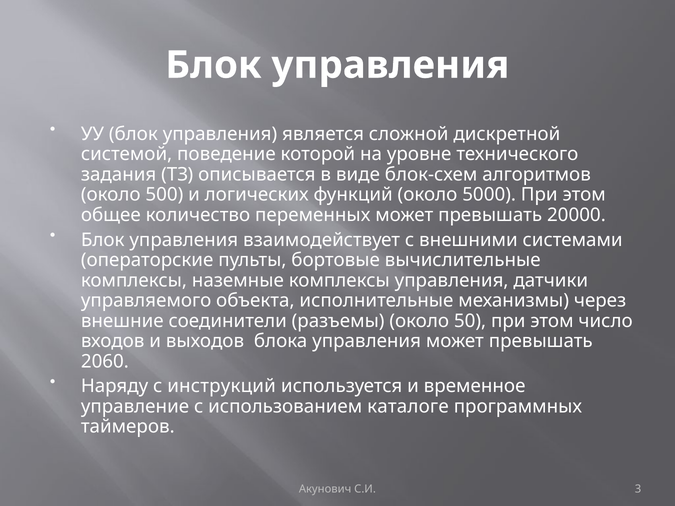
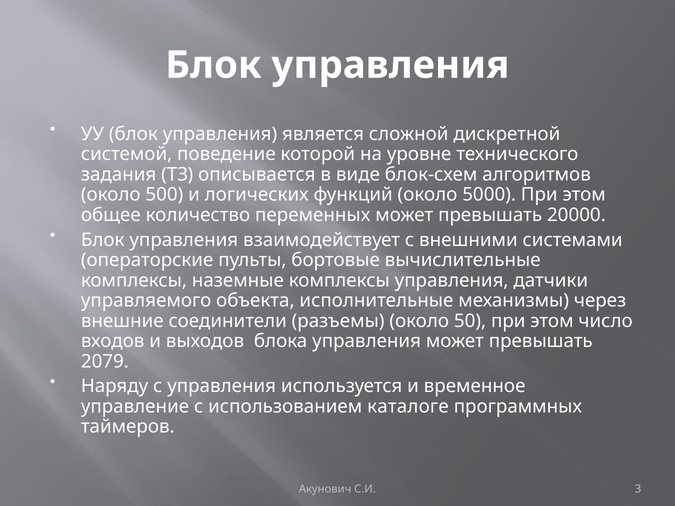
2060: 2060 -> 2079
с инструкций: инструкций -> управления
